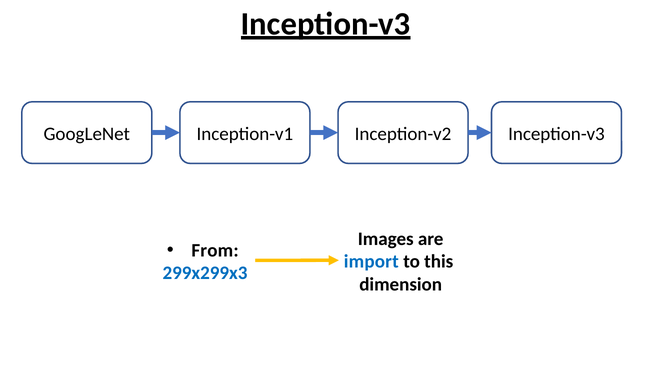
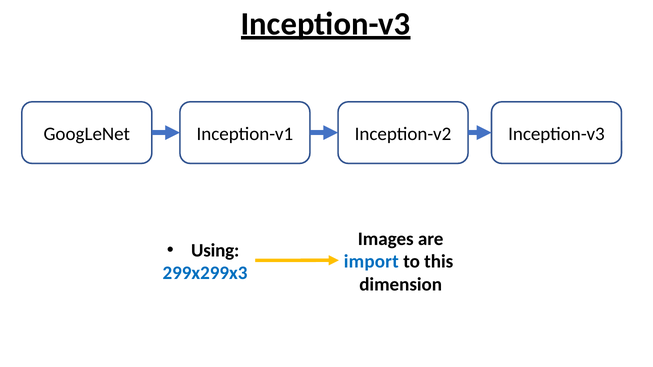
From: From -> Using
